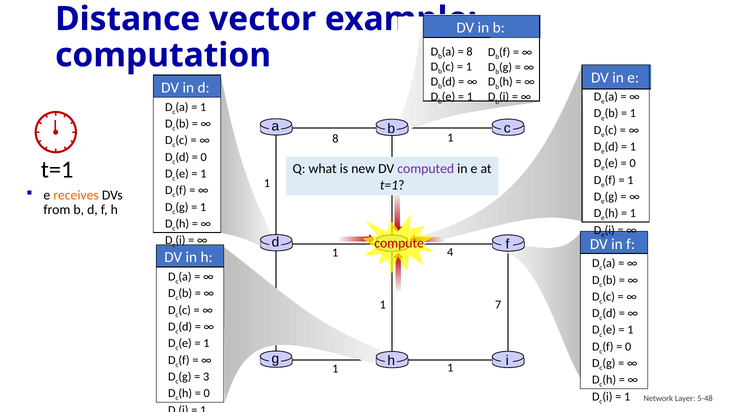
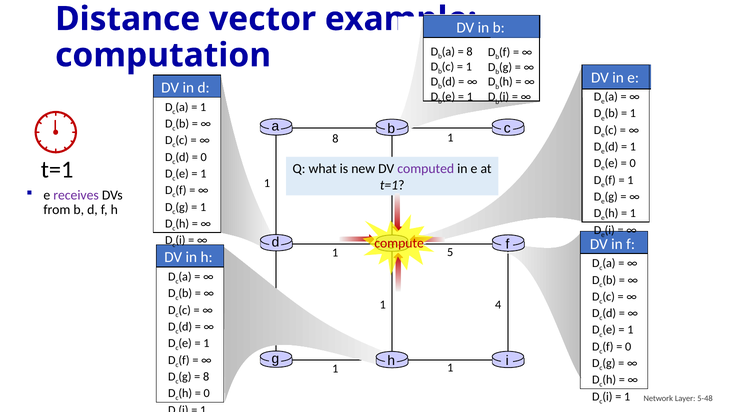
receives colour: orange -> purple
4: 4 -> 5
7: 7 -> 4
3 at (206, 376): 3 -> 8
